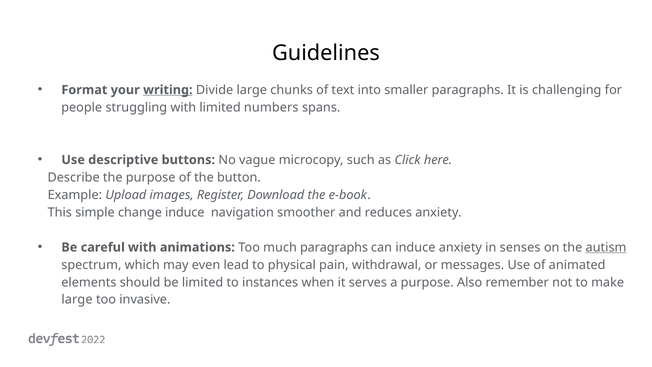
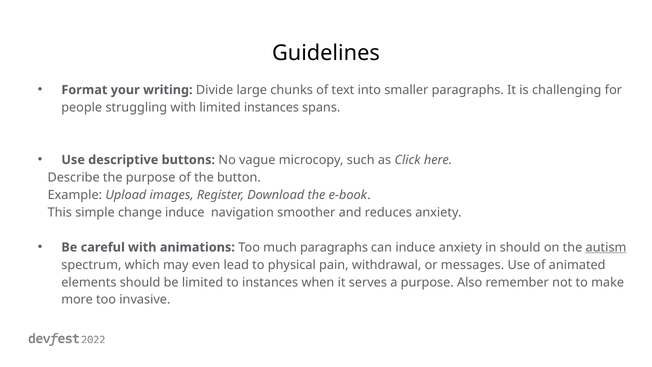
writing underline: present -> none
limited numbers: numbers -> instances
in senses: senses -> should
large at (77, 300): large -> more
